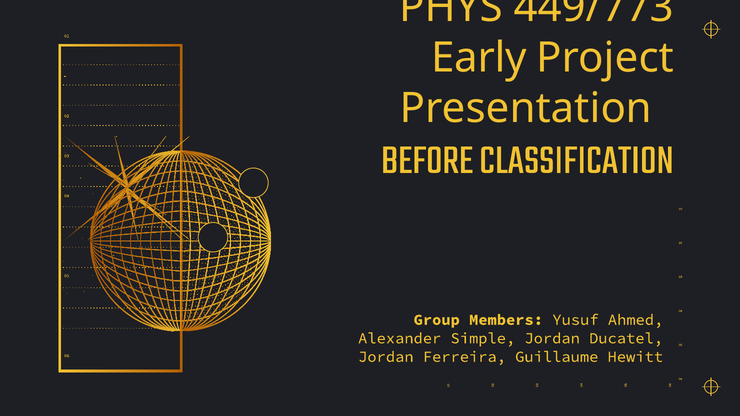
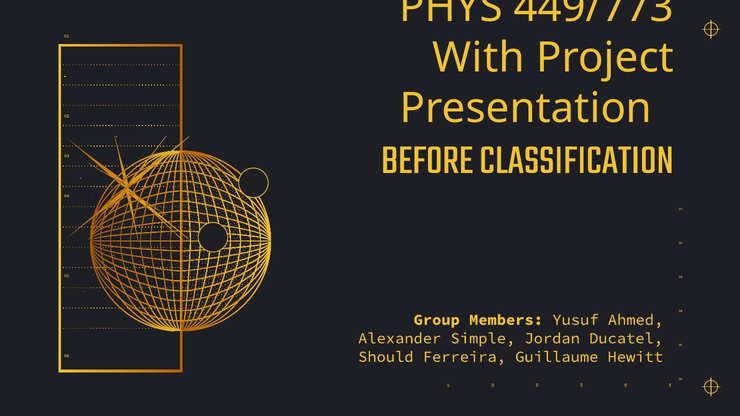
Early: Early -> With
Jordan at (386, 357): Jordan -> Should
